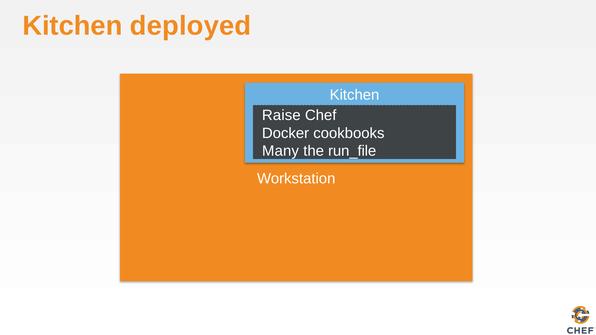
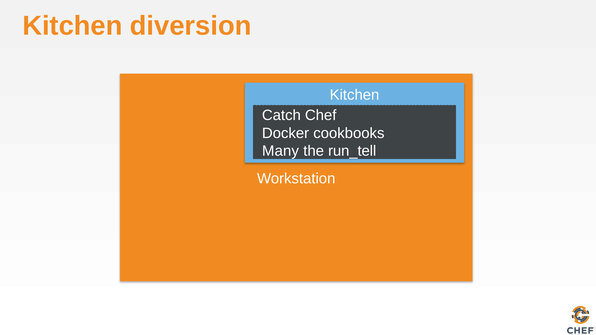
deployed: deployed -> diversion
Raise: Raise -> Catch
run_file: run_file -> run_tell
